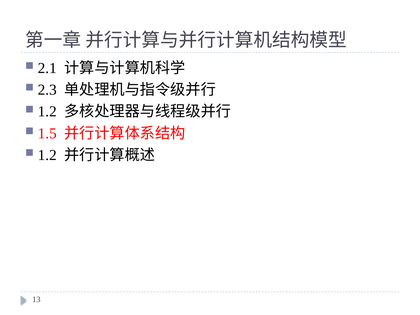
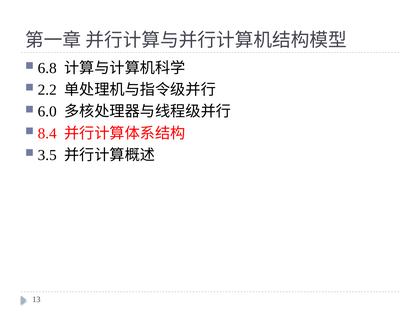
2.1: 2.1 -> 6.8
2.3: 2.3 -> 2.2
1.2 at (47, 112): 1.2 -> 6.0
1.5: 1.5 -> 8.4
1.2 at (47, 155): 1.2 -> 3.5
